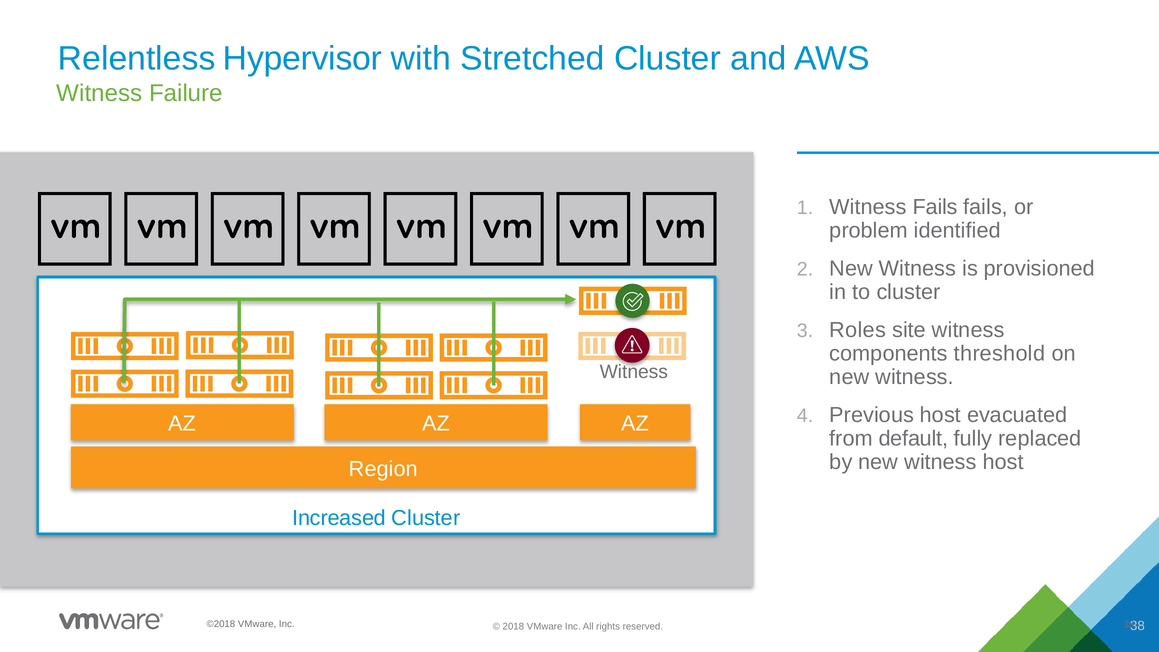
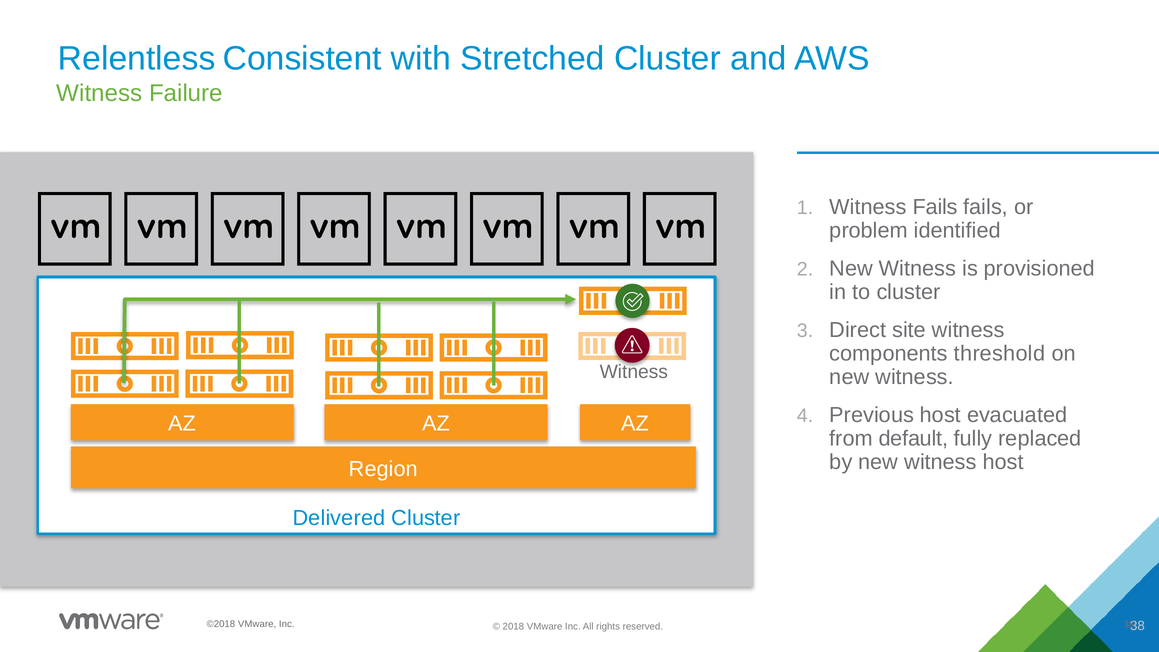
Hypervisor: Hypervisor -> Consistent
Roles: Roles -> Direct
Increased: Increased -> Delivered
